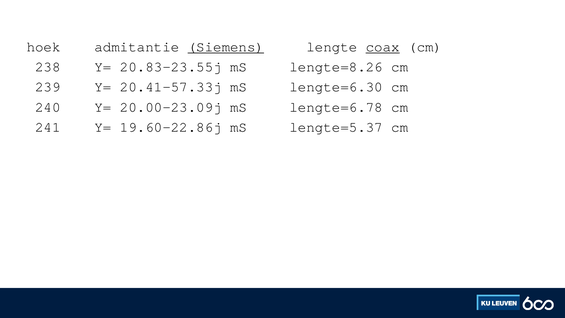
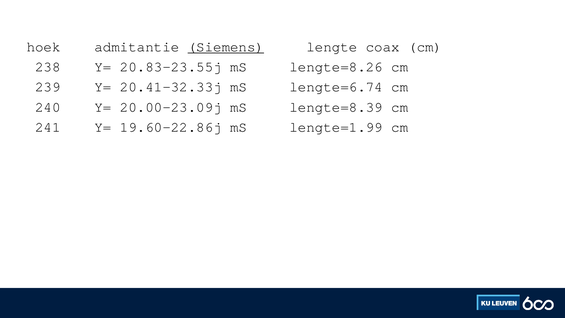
coax underline: present -> none
20.41-57.33j: 20.41-57.33j -> 20.41-32.33j
lengte=6.30: lengte=6.30 -> lengte=6.74
lengte=6.78: lengte=6.78 -> lengte=8.39
lengte=5.37: lengte=5.37 -> lengte=1.99
